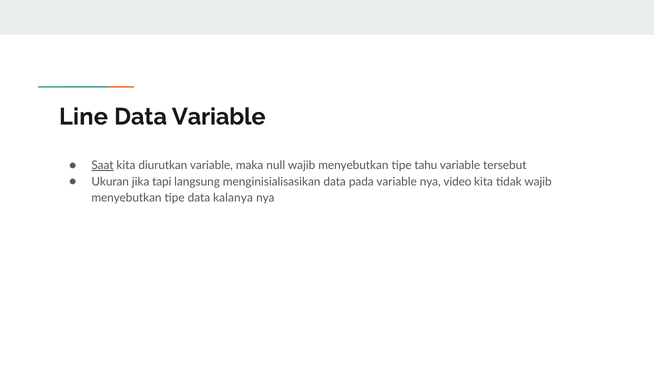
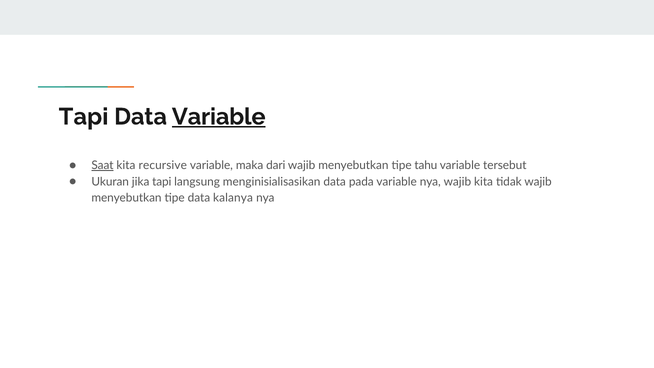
Line at (83, 117): Line -> Tapi
Variable at (219, 117) underline: none -> present
diurutkan: diurutkan -> recursive
null: null -> dari
nya video: video -> wajib
